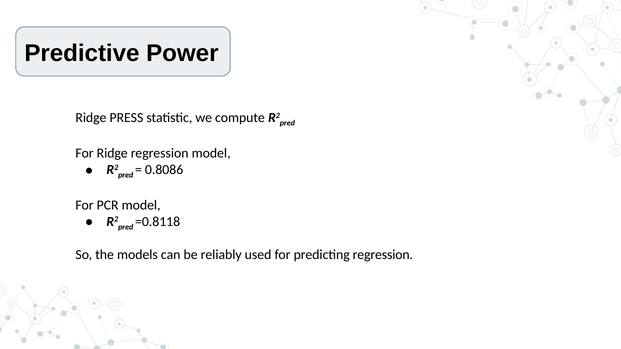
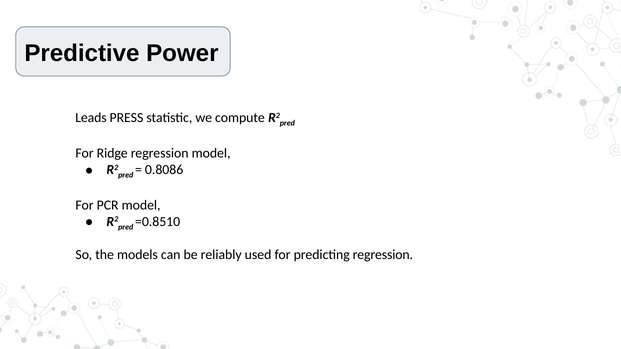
Ridge at (91, 118): Ridge -> Leads
=0.8118: =0.8118 -> =0.8510
